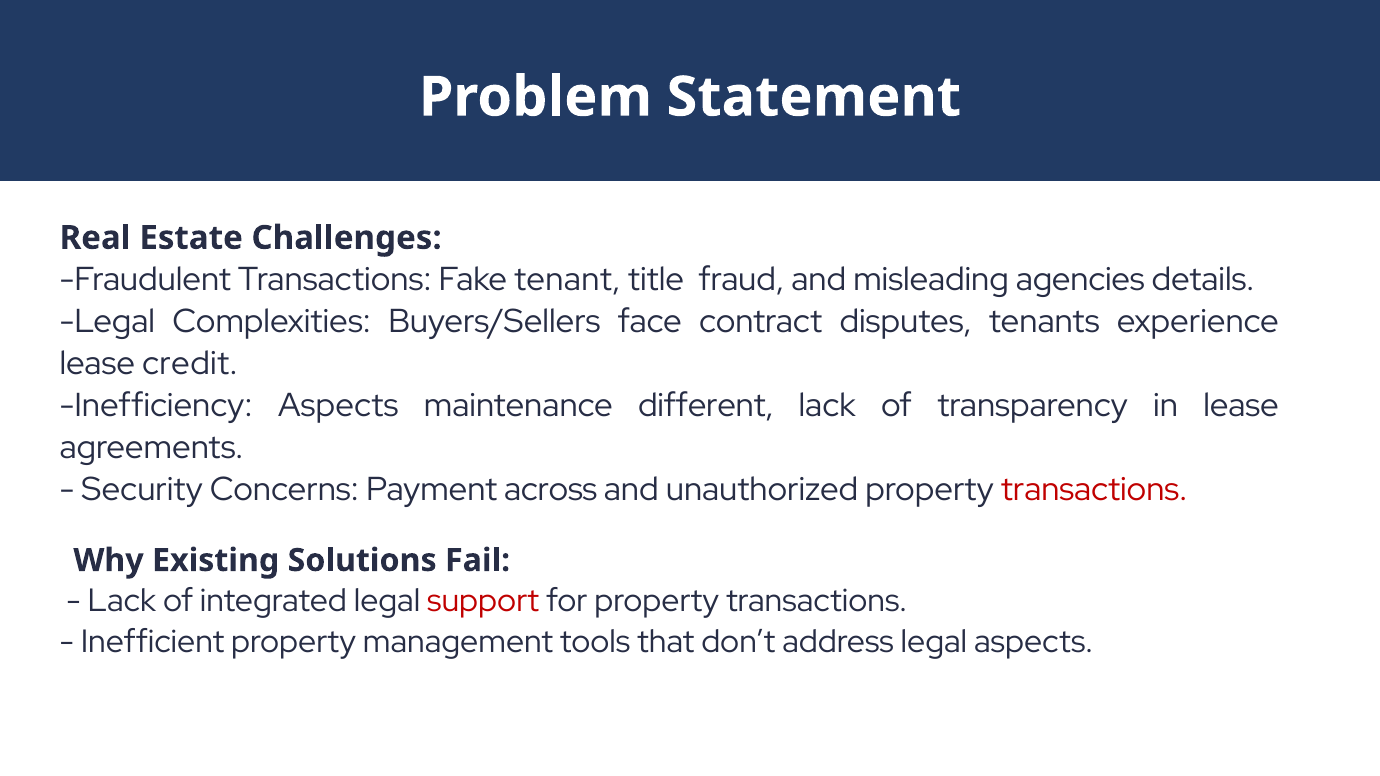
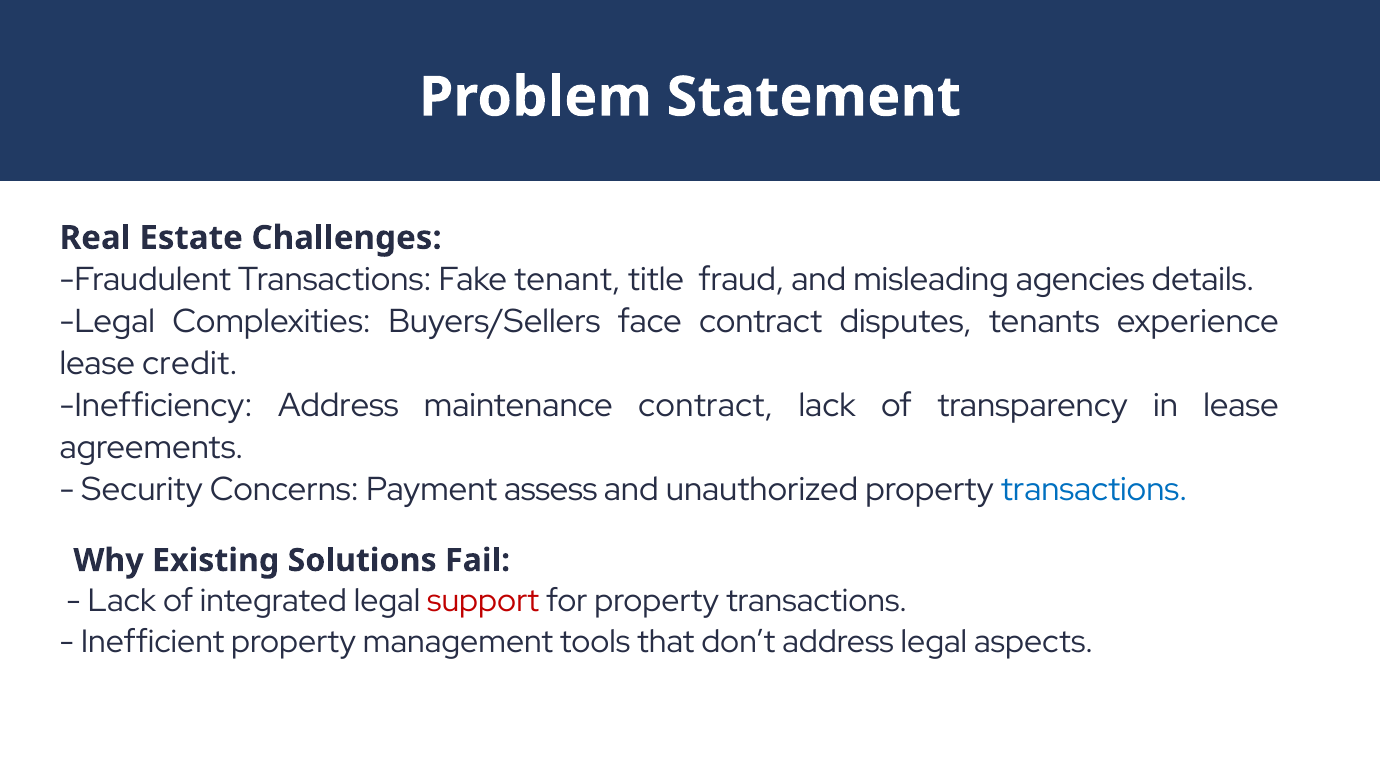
Inefficiency Aspects: Aspects -> Address
maintenance different: different -> contract
across: across -> assess
transactions at (1094, 490) colour: red -> blue
